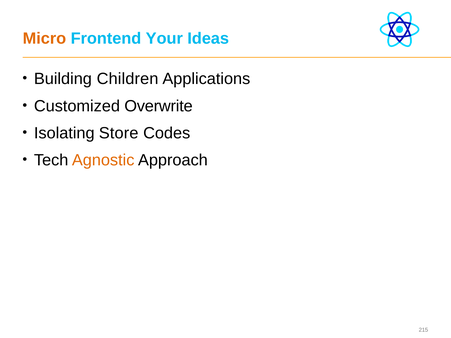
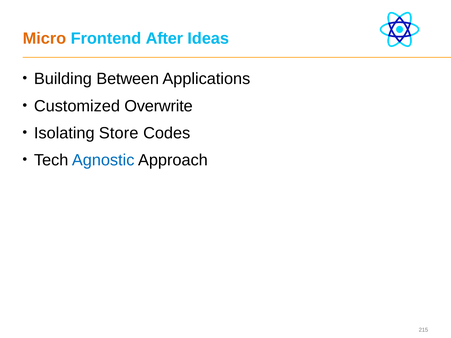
Your: Your -> After
Children: Children -> Between
Agnostic colour: orange -> blue
